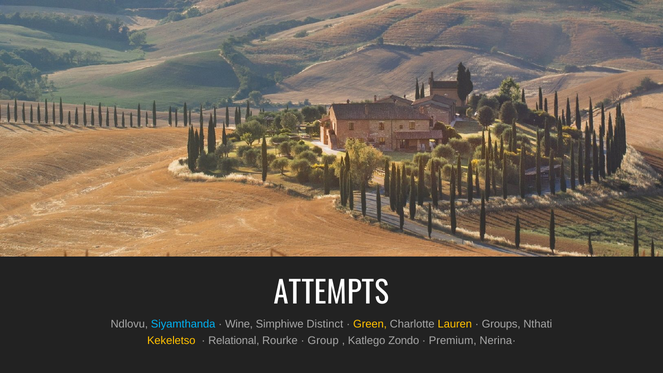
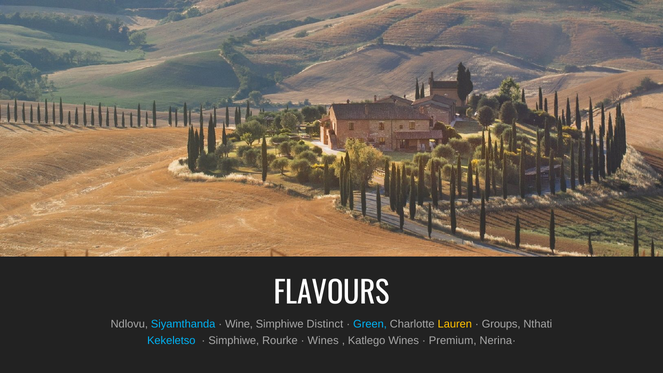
ATTEMPTS: ATTEMPTS -> FLAVOURS
Green colour: yellow -> light blue
Kekeletso colour: yellow -> light blue
Relational at (234, 340): Relational -> Simphiwe
Group at (323, 340): Group -> Wines
Katlego Zondo: Zondo -> Wines
